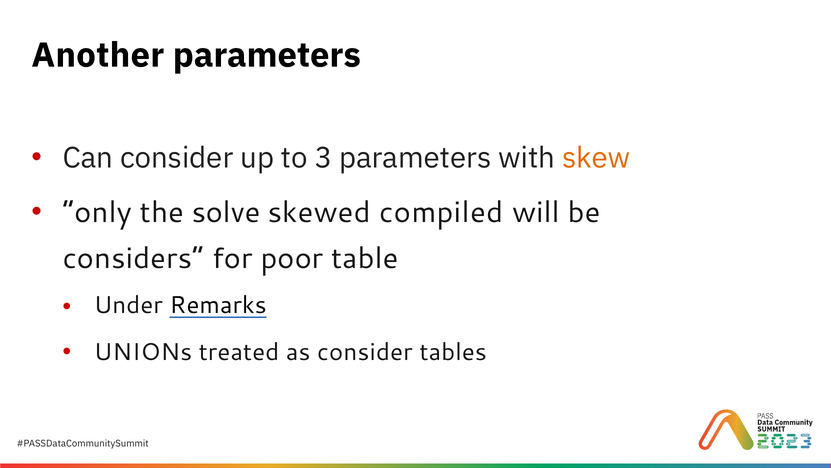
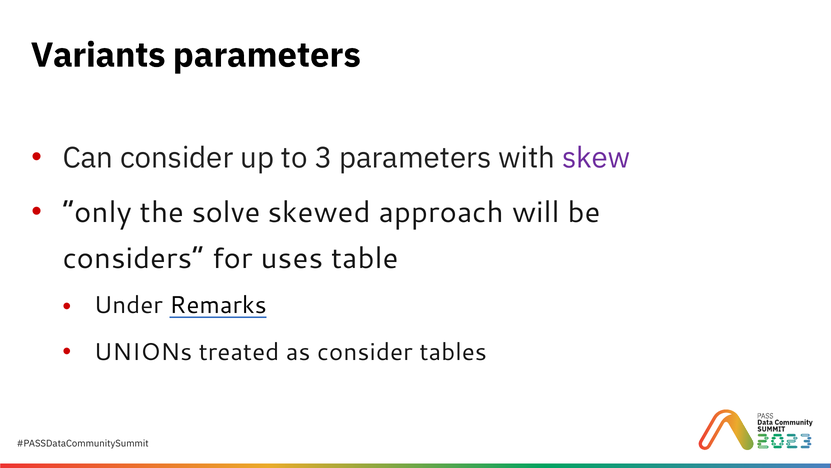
Another: Another -> Variants
skew colour: orange -> purple
compiled: compiled -> approach
poor: poor -> uses
